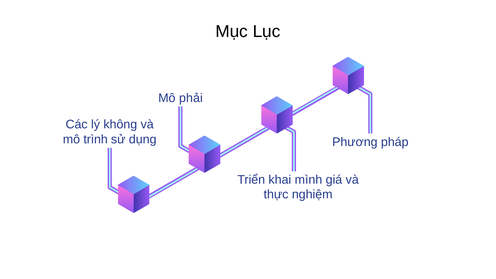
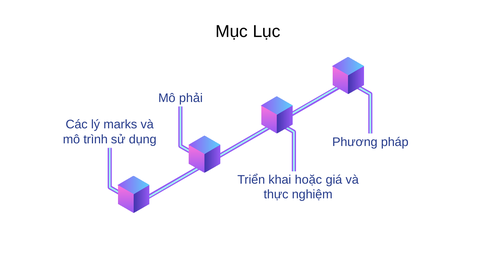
không: không -> marks
mình: mình -> hoặc
